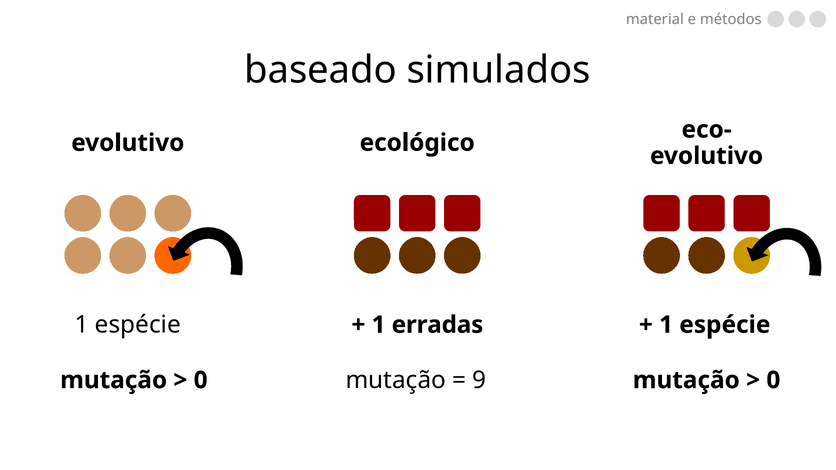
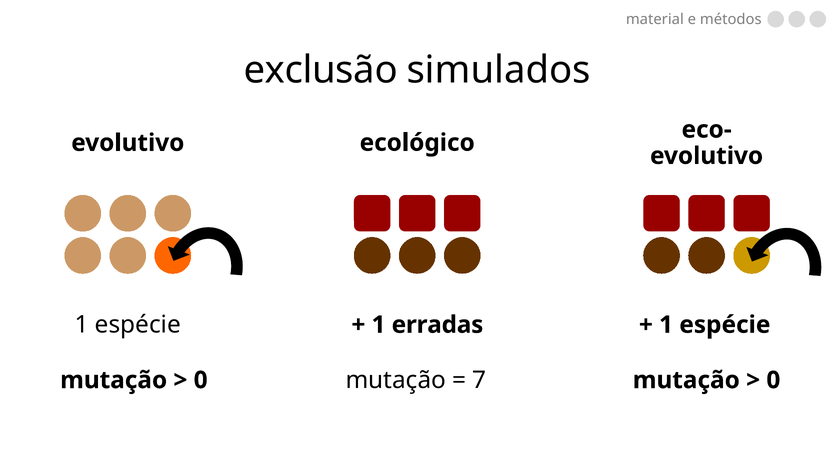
baseado: baseado -> exclusão
9: 9 -> 7
